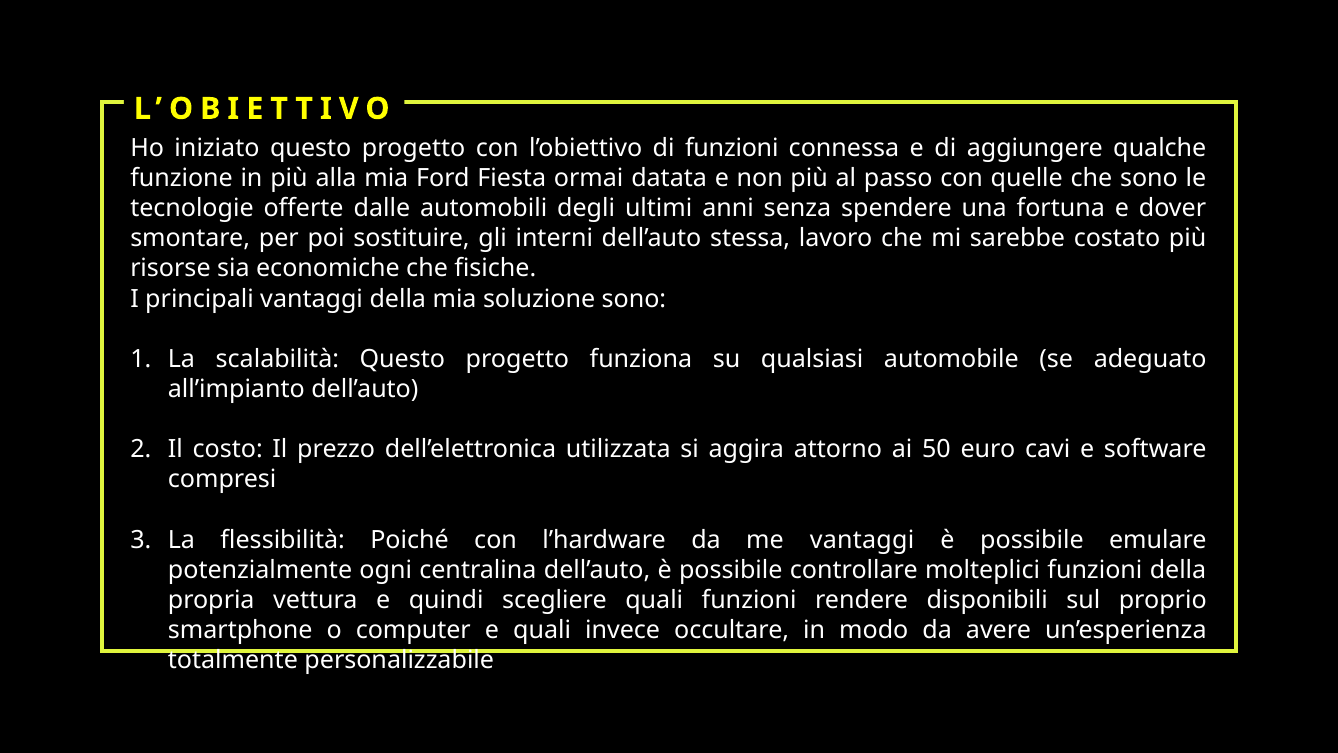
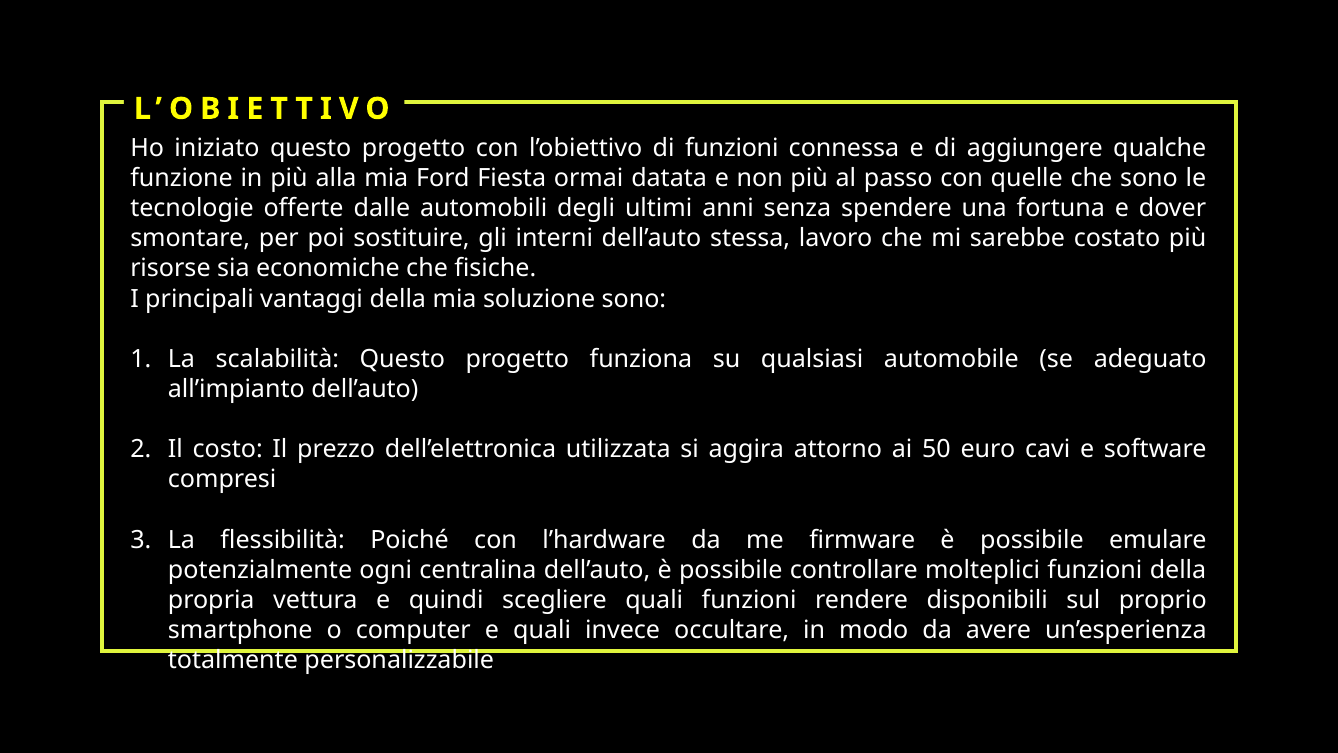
me vantaggi: vantaggi -> firmware
